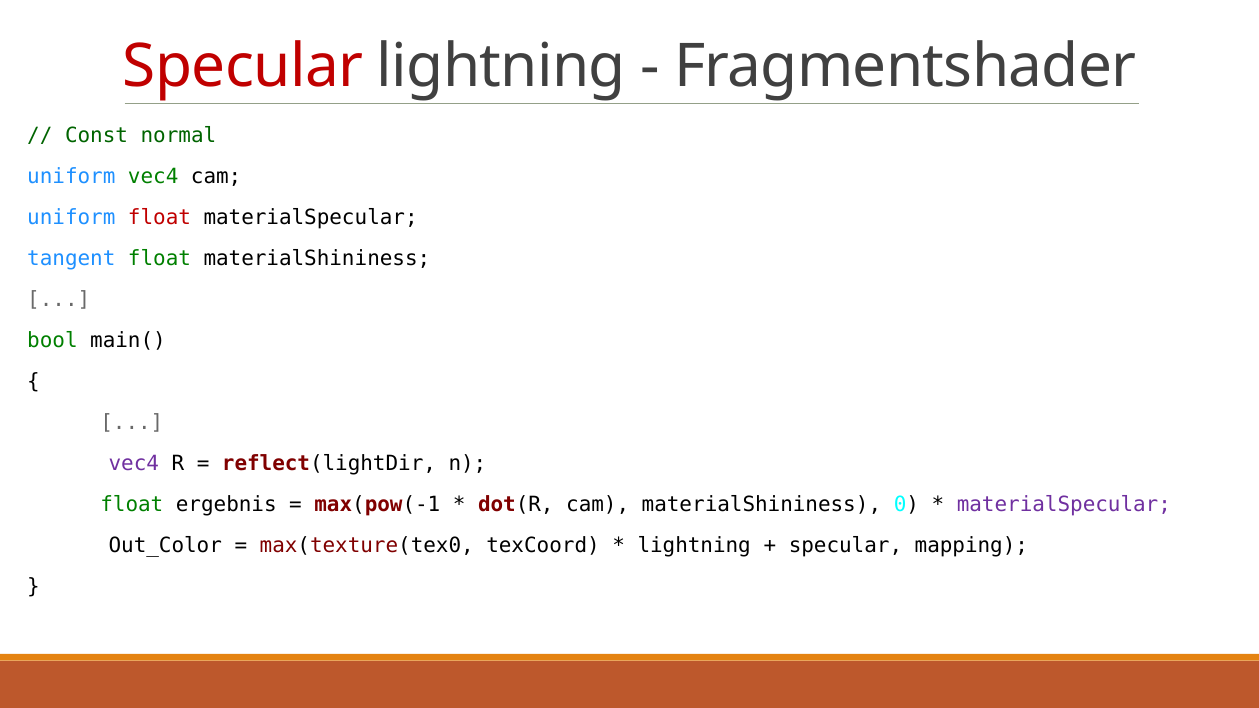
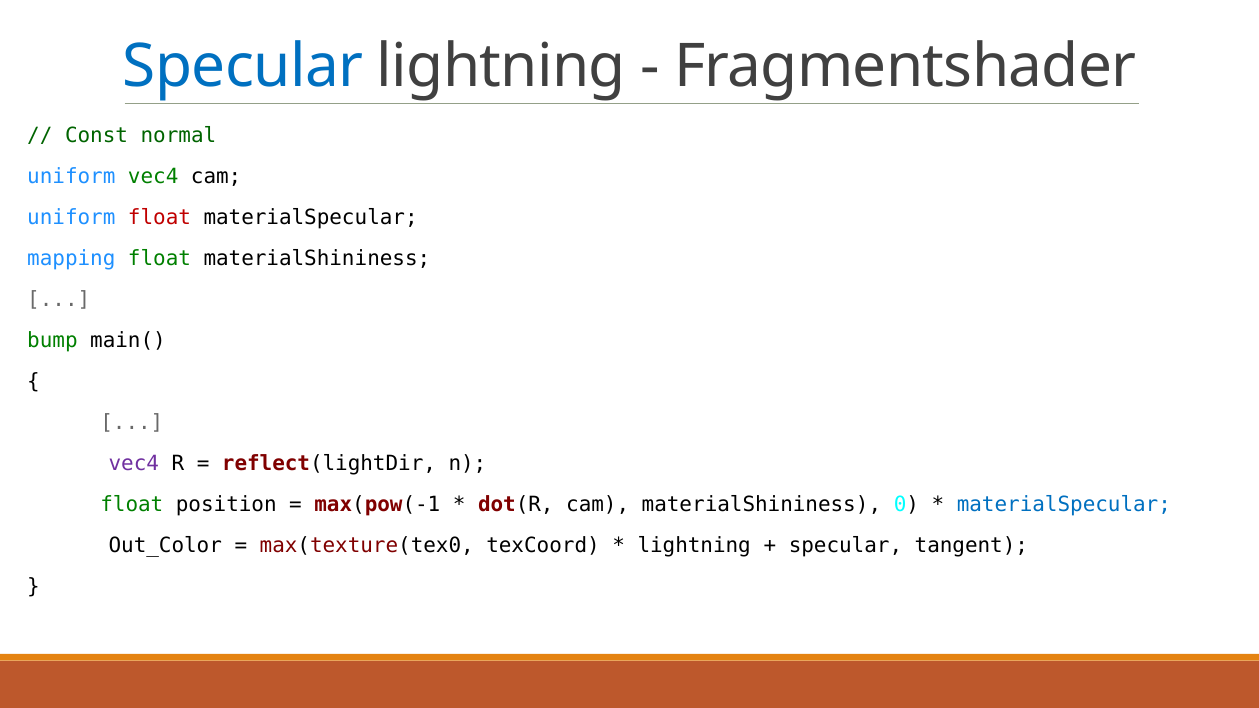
Specular at (243, 67) colour: red -> blue
tangent: tangent -> mapping
bool: bool -> bump
ergebnis: ergebnis -> position
materialSpecular at (1064, 505) colour: purple -> blue
mapping: mapping -> tangent
